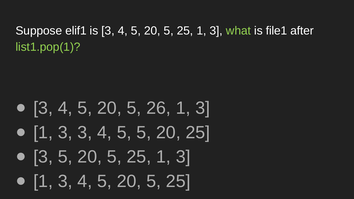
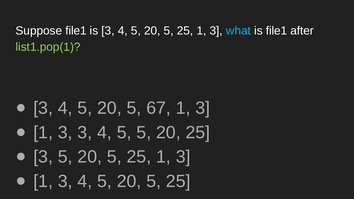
Suppose elif1: elif1 -> file1
what colour: light green -> light blue
26: 26 -> 67
